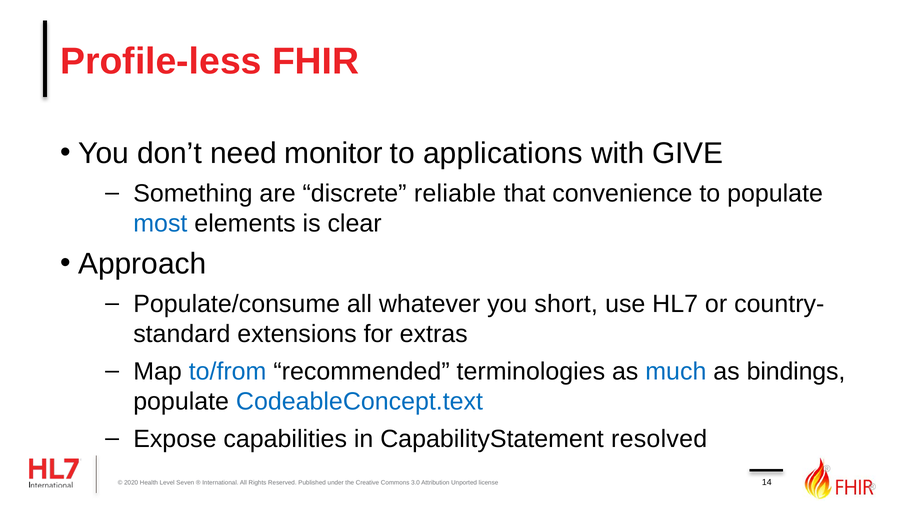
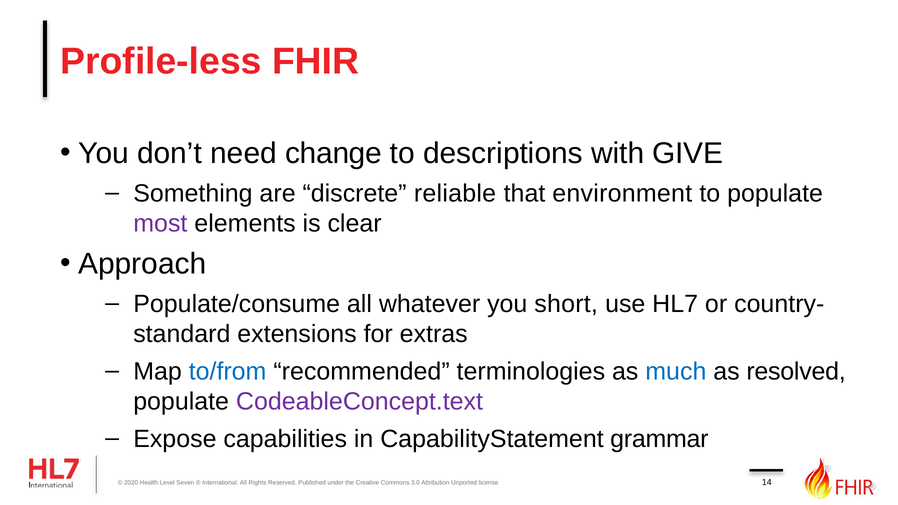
monitor: monitor -> change
applications: applications -> descriptions
convenience: convenience -> environment
most colour: blue -> purple
bindings: bindings -> resolved
CodeableConcept.text colour: blue -> purple
resolved: resolved -> grammar
